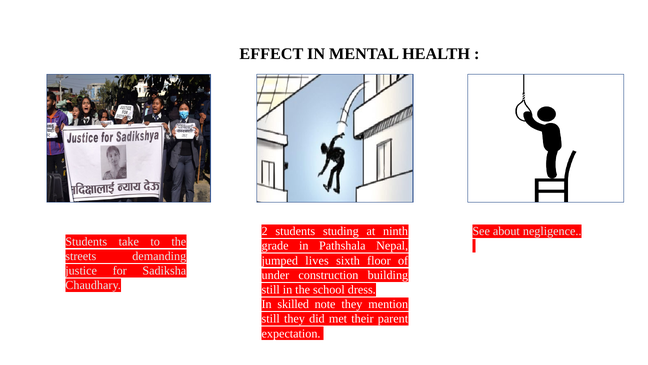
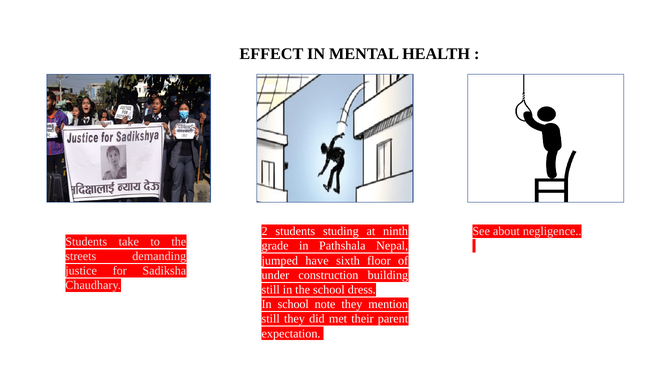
lives: lives -> have
In skilled: skilled -> school
